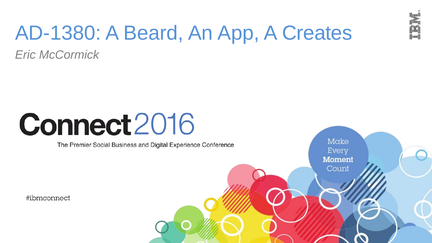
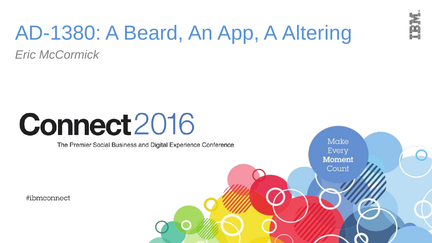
Creates: Creates -> Altering
